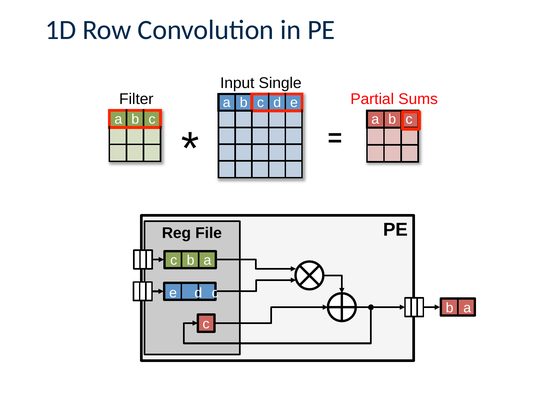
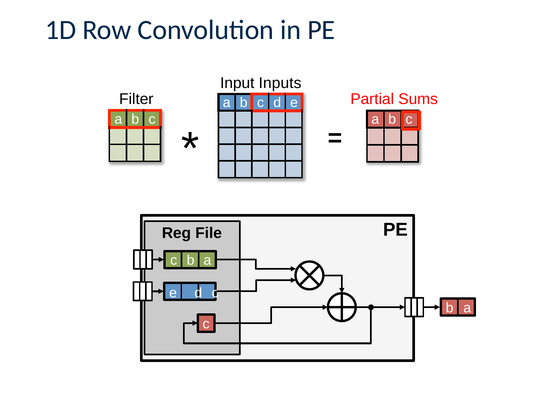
Single: Single -> Inputs
